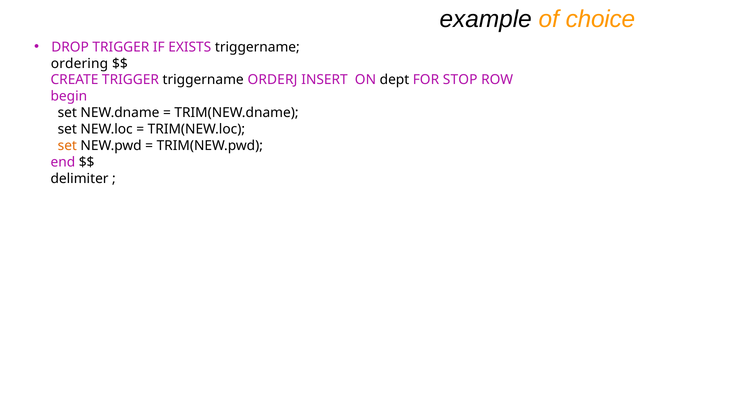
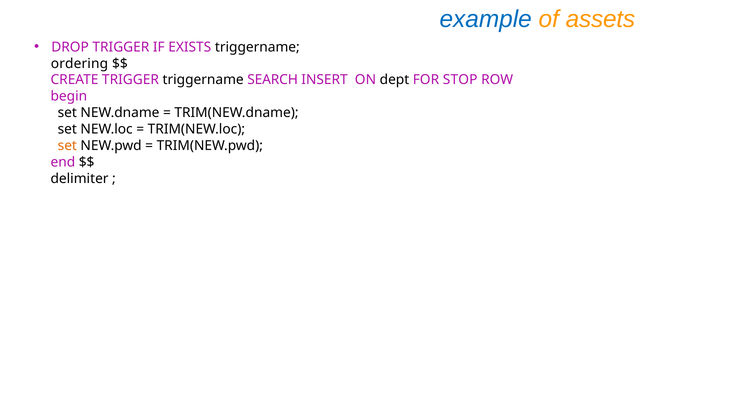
example colour: black -> blue
choice: choice -> assets
ORDERJ: ORDERJ -> SEARCH
